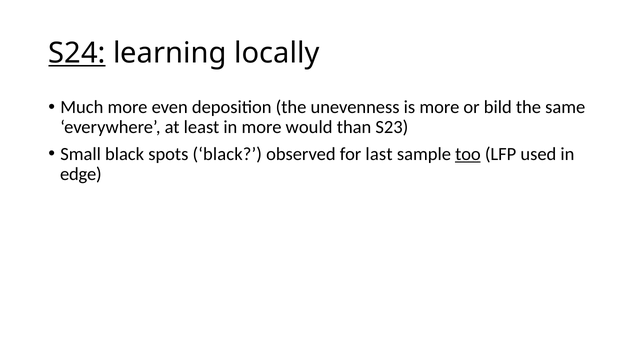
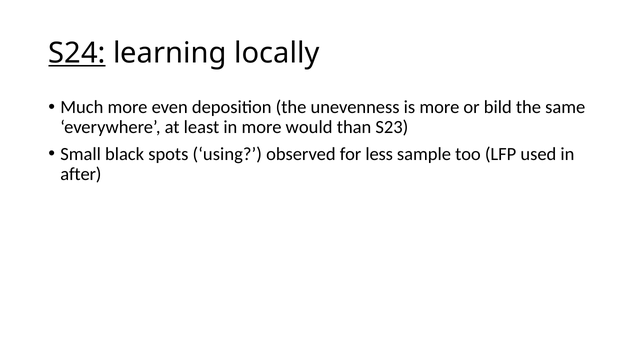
spots black: black -> using
last: last -> less
too underline: present -> none
edge: edge -> after
